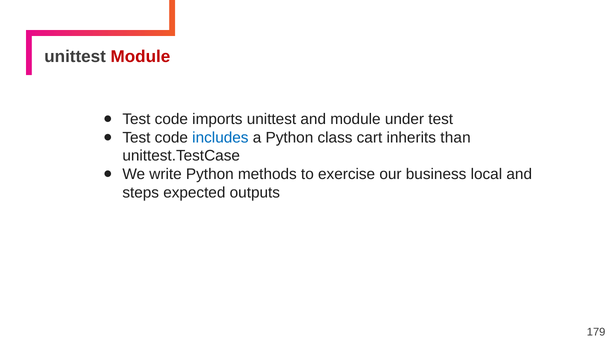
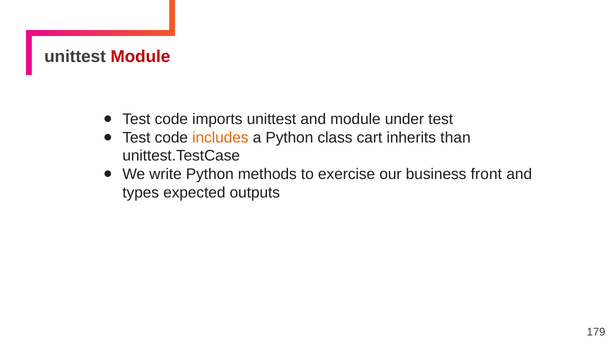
includes colour: blue -> orange
local: local -> front
steps: steps -> types
